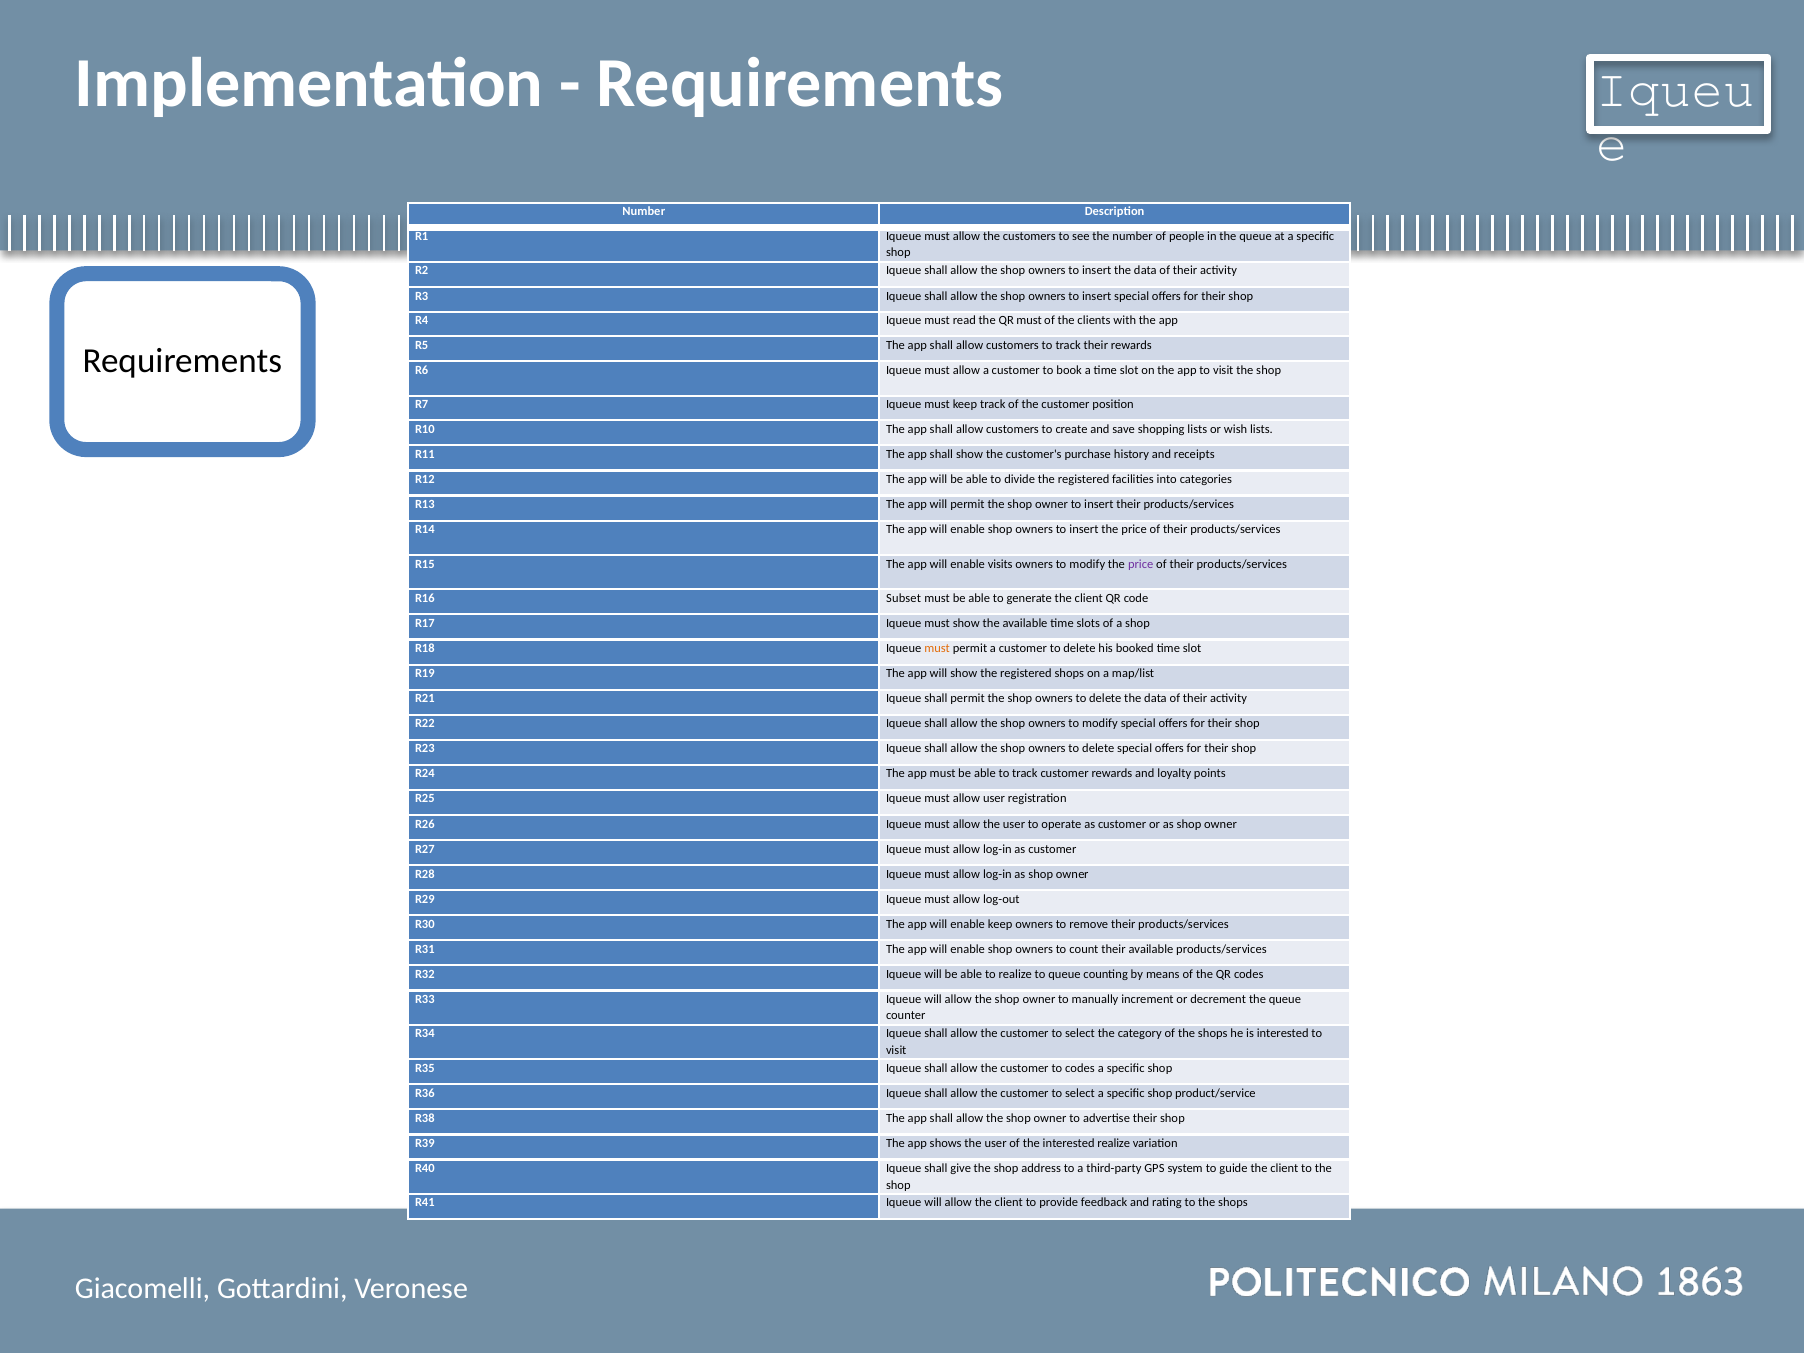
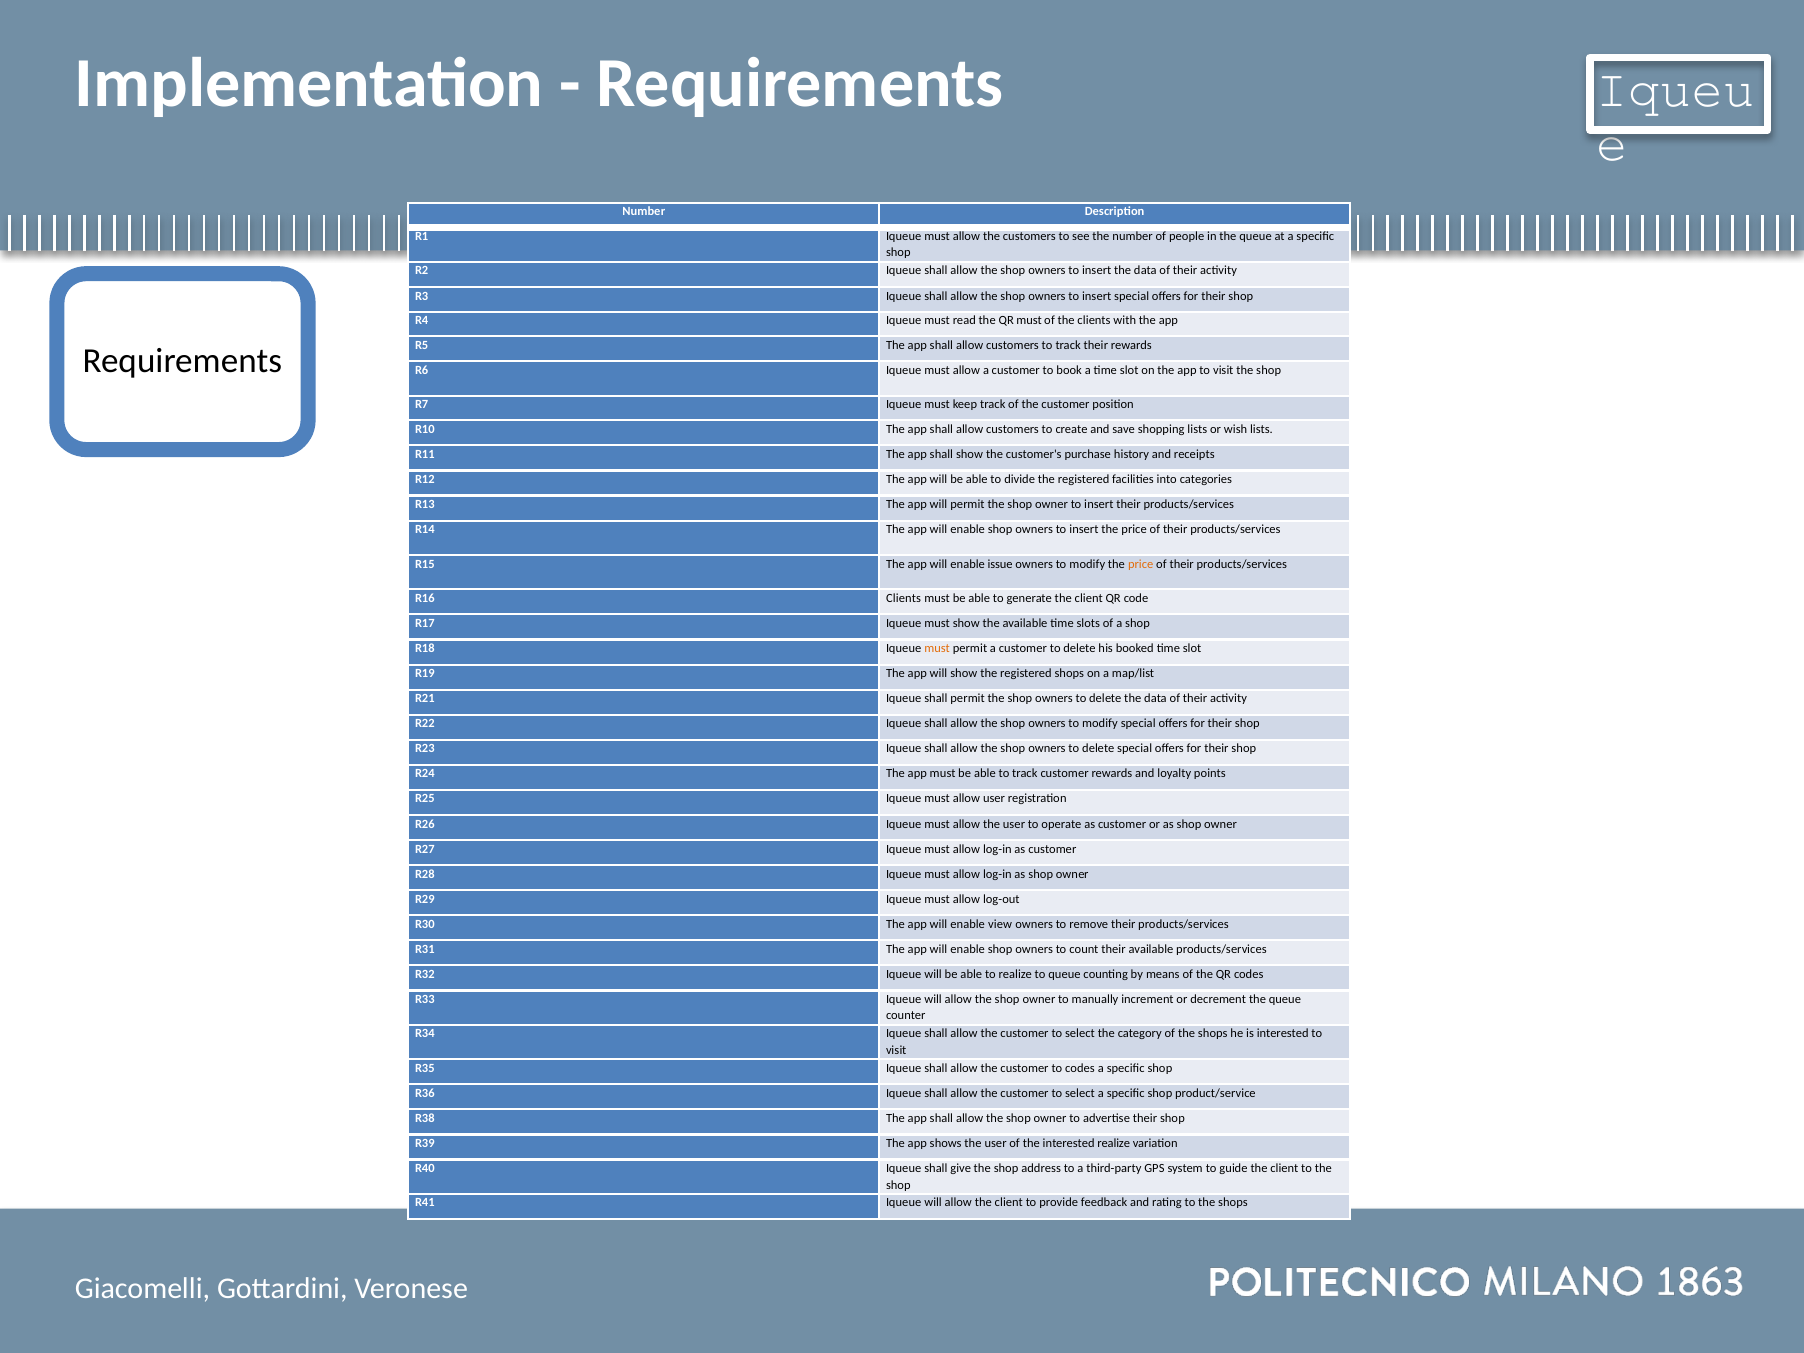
visits: visits -> issue
price at (1141, 564) colour: purple -> orange
R16 Subset: Subset -> Clients
enable keep: keep -> view
